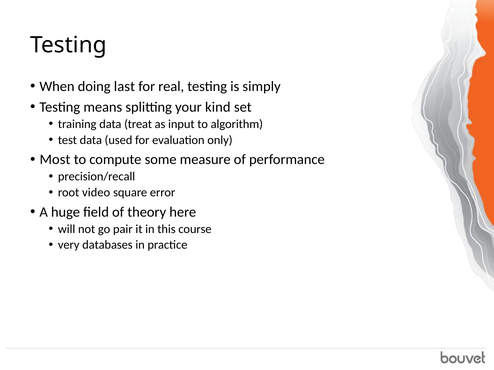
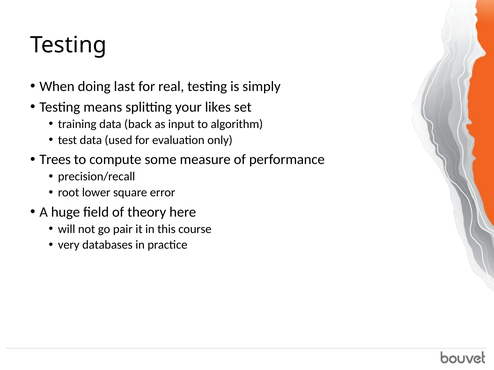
kind: kind -> likes
treat: treat -> back
Most: Most -> Trees
video: video -> lower
